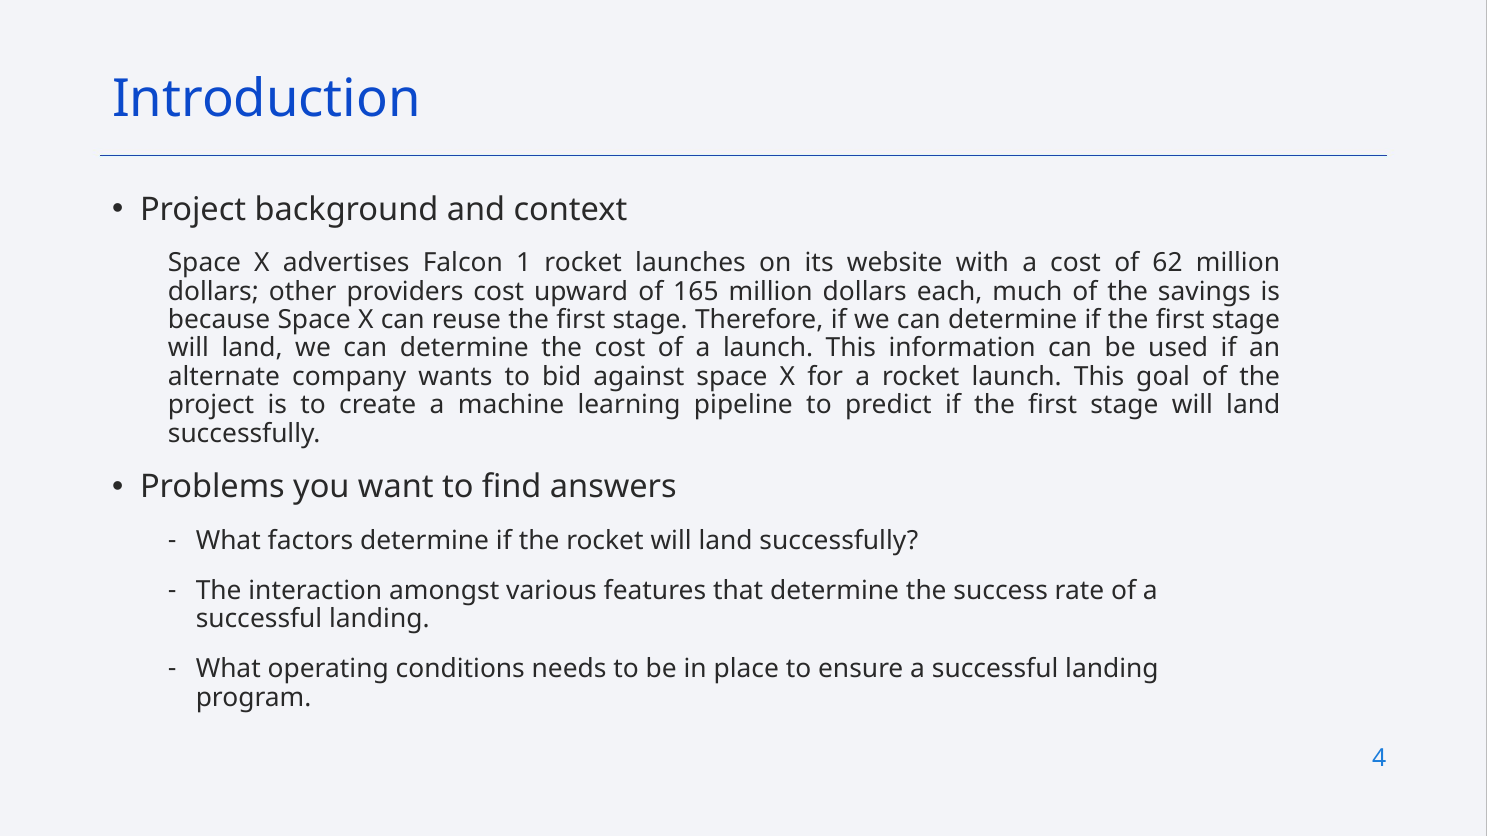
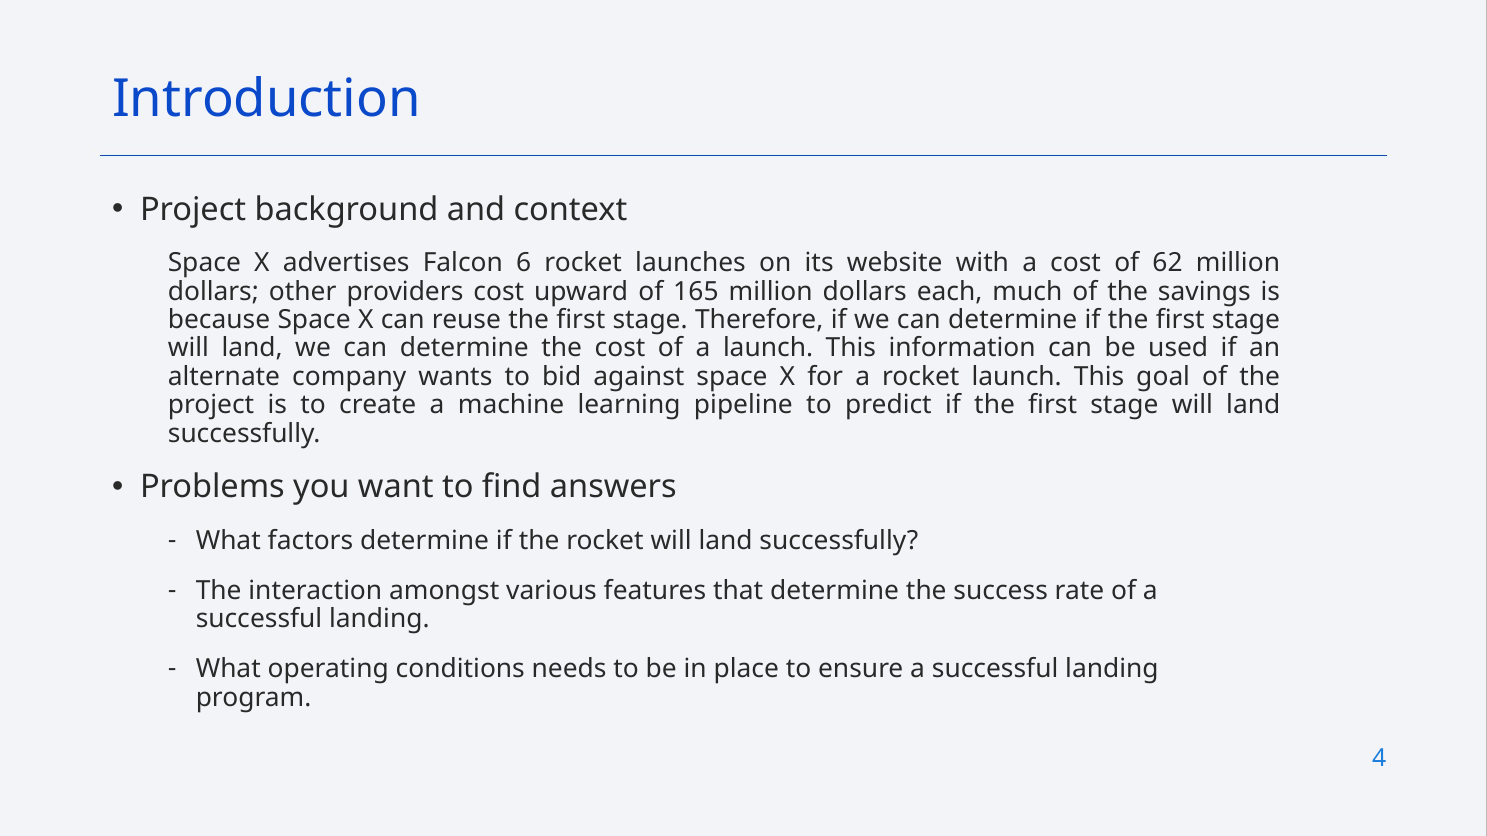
1: 1 -> 6
